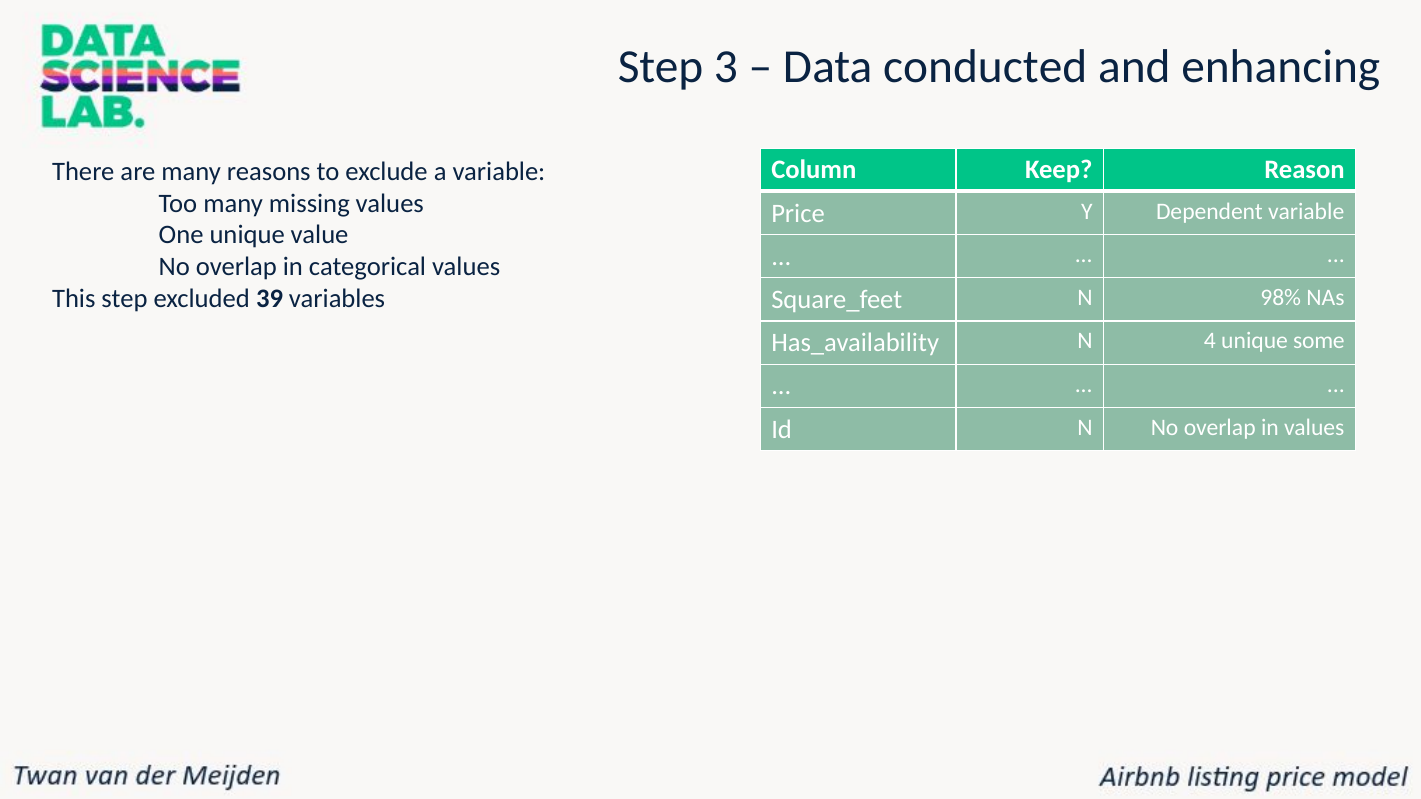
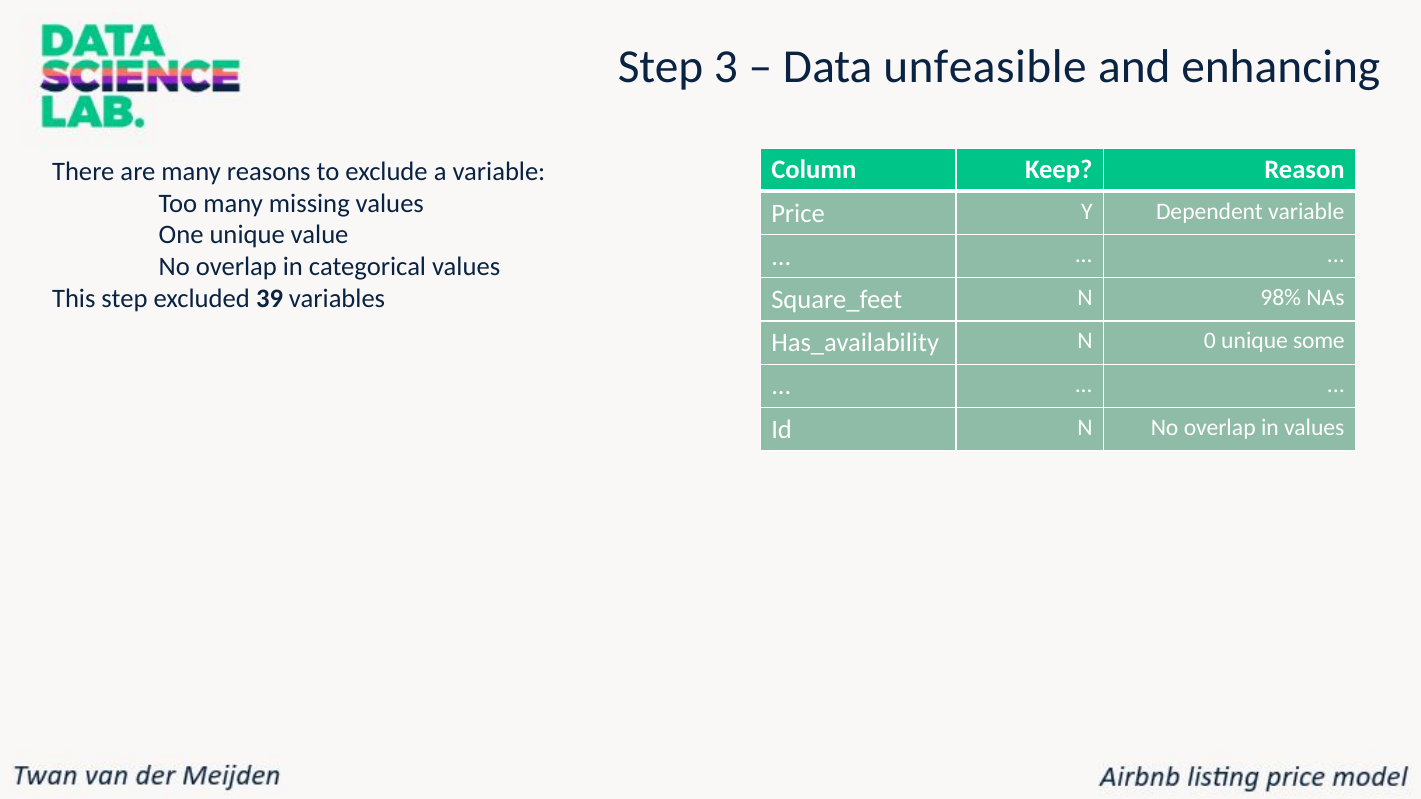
conducted: conducted -> unfeasible
4: 4 -> 0
